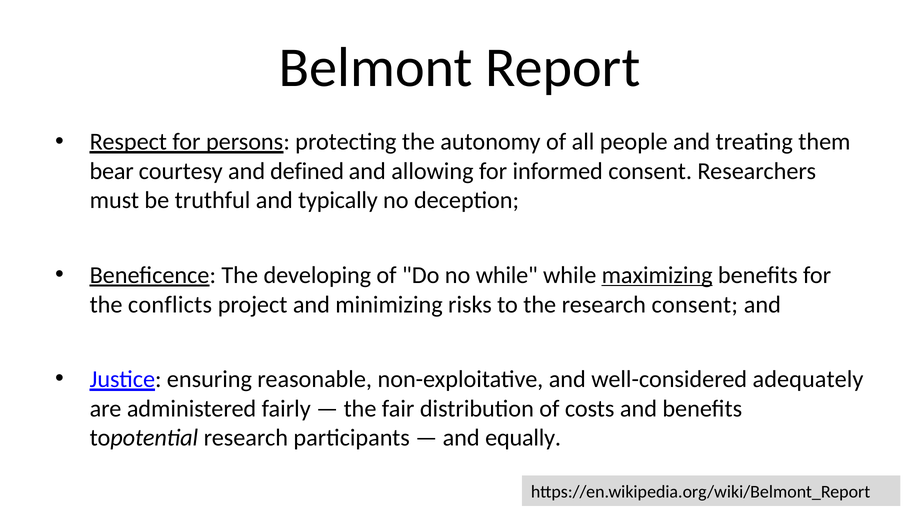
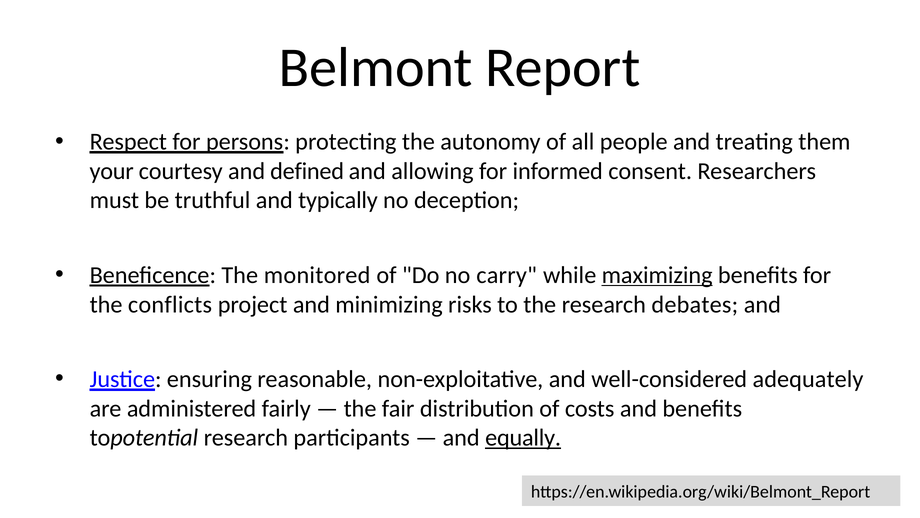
bear: bear -> your
developing: developing -> monitored
no while: while -> carry
research consent: consent -> debates
equally underline: none -> present
